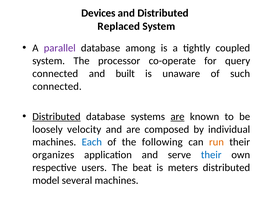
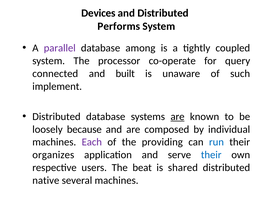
Replaced: Replaced -> Performs
connected at (57, 86): connected -> implement
Distributed at (56, 117) underline: present -> none
velocity: velocity -> because
Each colour: blue -> purple
following: following -> providing
run colour: orange -> blue
meters: meters -> shared
model: model -> native
